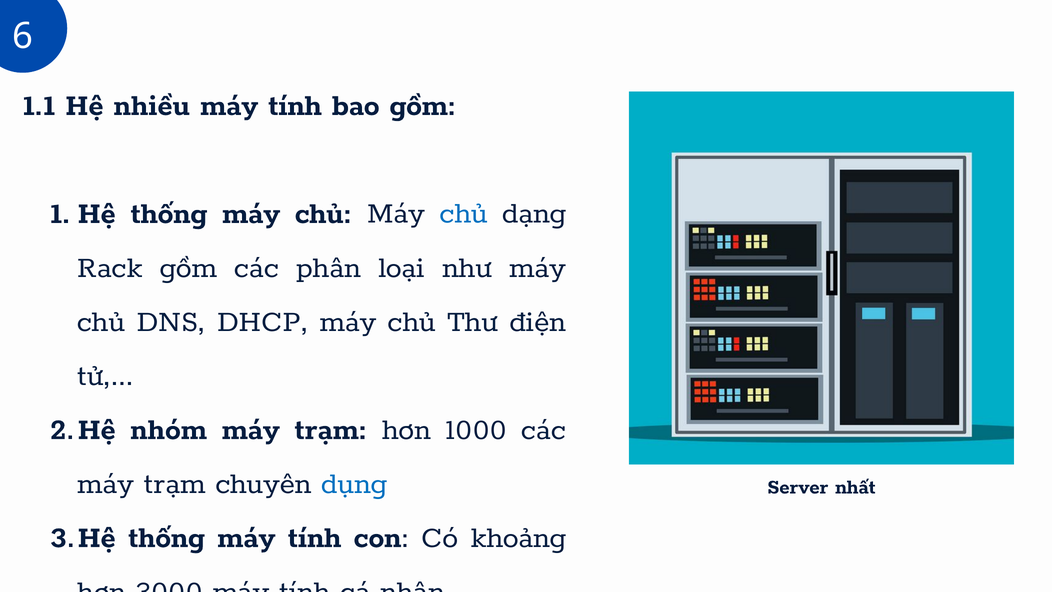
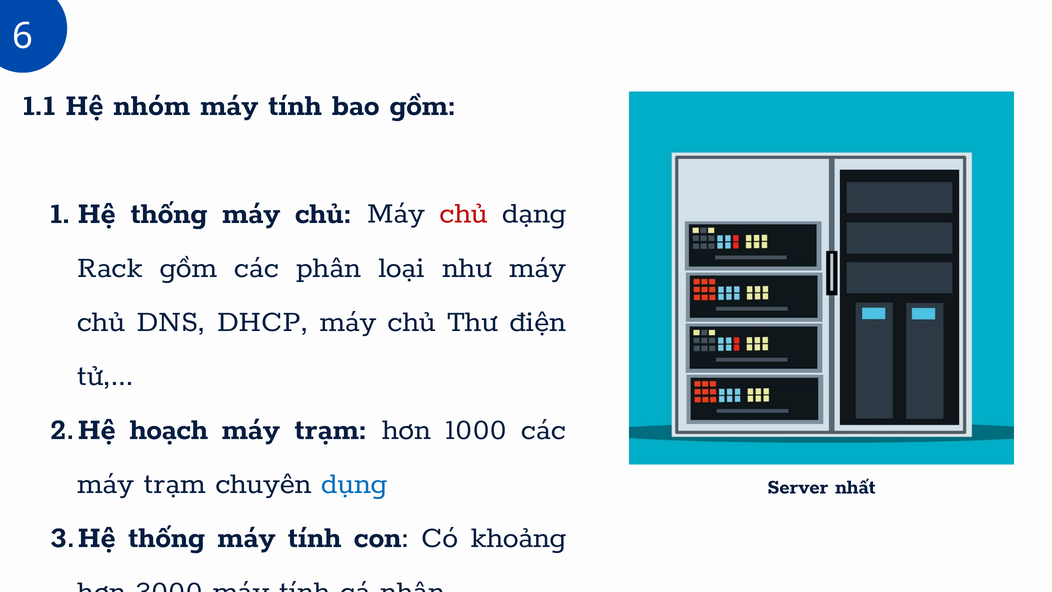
nhiều: nhiều -> nhóm
chủ at (464, 212) colour: blue -> red
nhóm: nhóm -> hoạch
